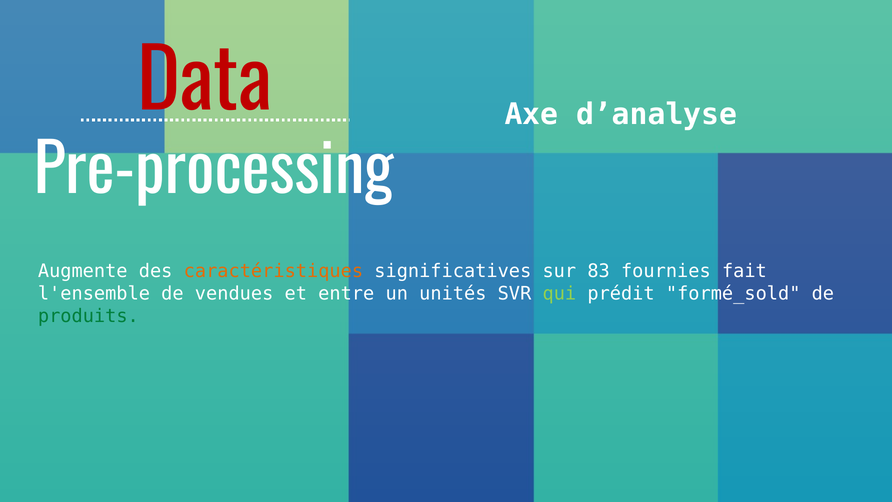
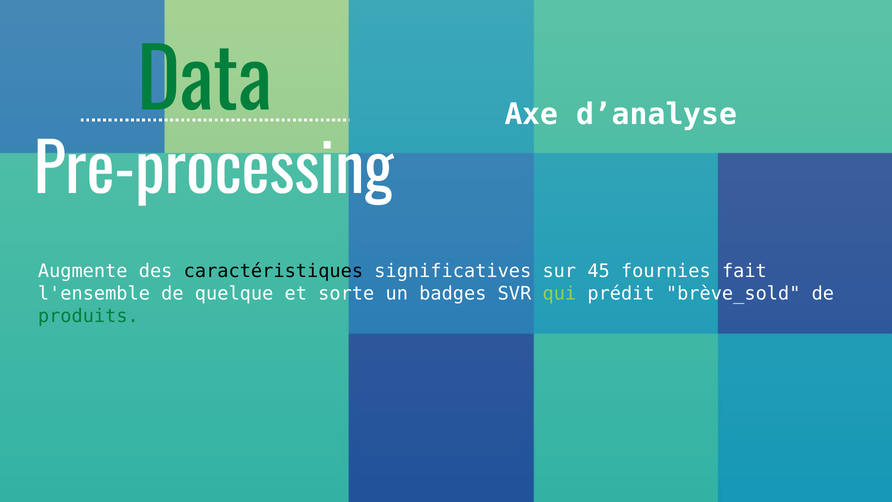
Data colour: red -> green
caractéristiques colour: orange -> black
83: 83 -> 45
vendues: vendues -> quelque
entre: entre -> sorte
unités: unités -> badges
formé_sold: formé_sold -> brève_sold
